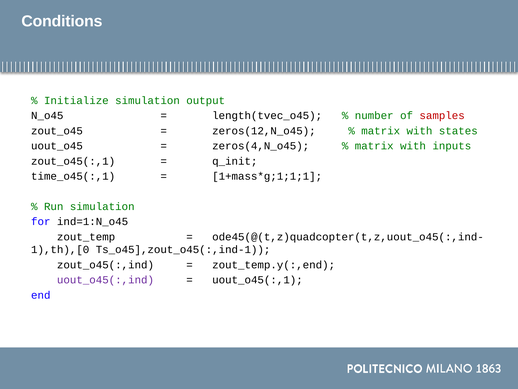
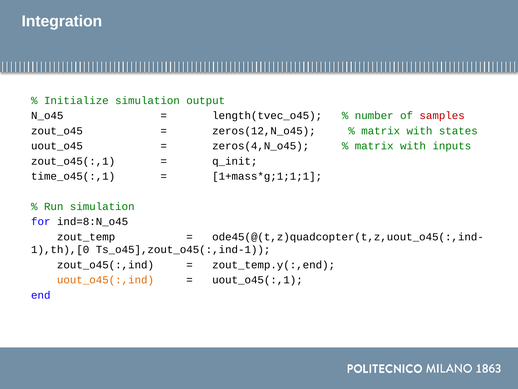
Conditions: Conditions -> Integration
ind=1:N_o45: ind=1:N_o45 -> ind=8:N_o45
uout_o45(:,ind colour: purple -> orange
